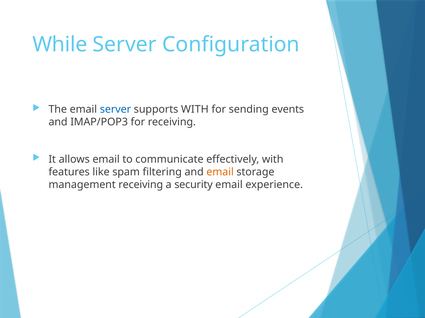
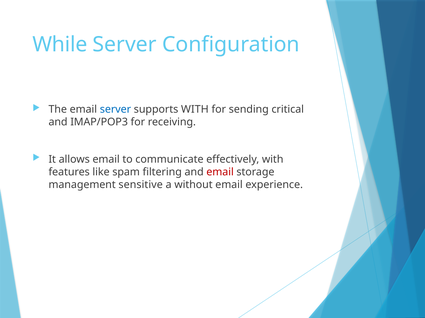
events: events -> critical
email at (220, 172) colour: orange -> red
management receiving: receiving -> sensitive
security: security -> without
